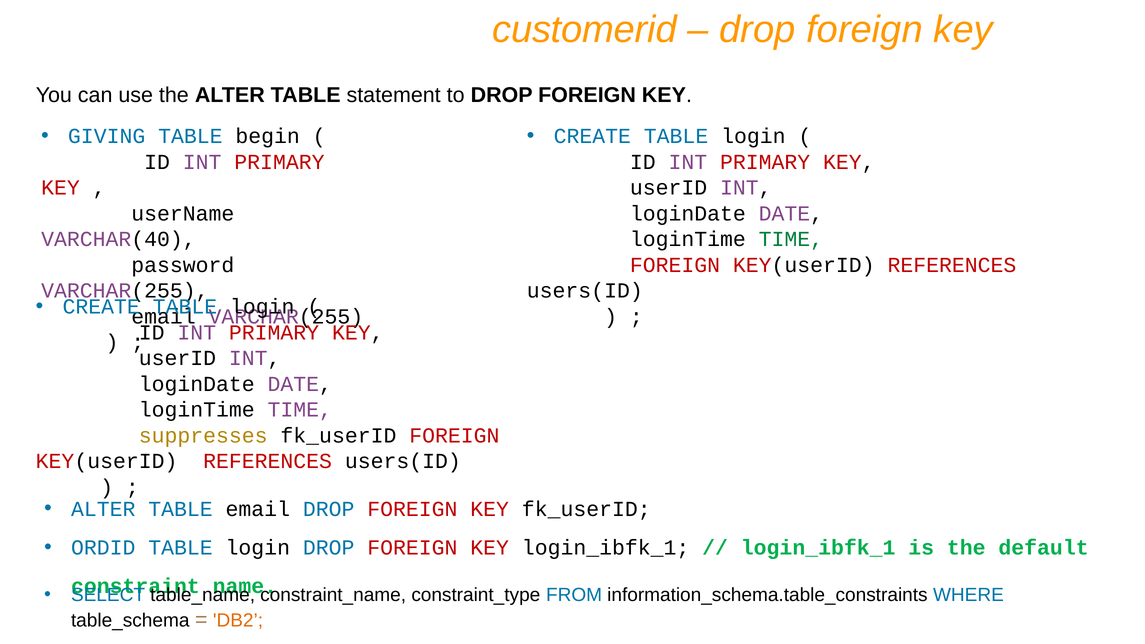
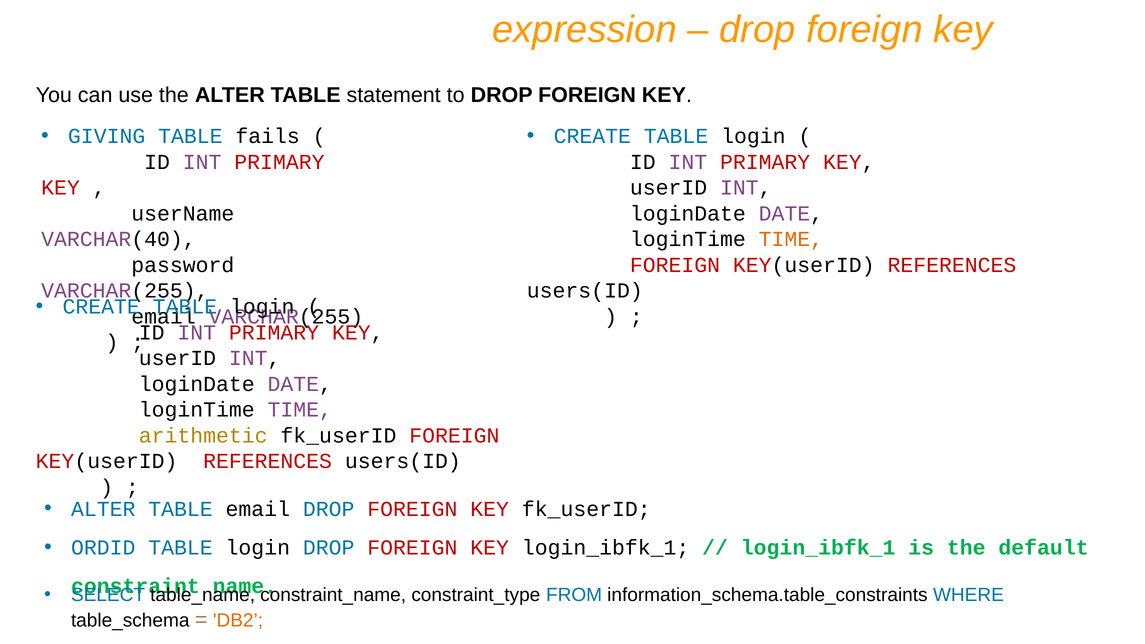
customerid: customerid -> expression
begin: begin -> fails
TIME at (791, 239) colour: green -> orange
suppresses: suppresses -> arithmetic
